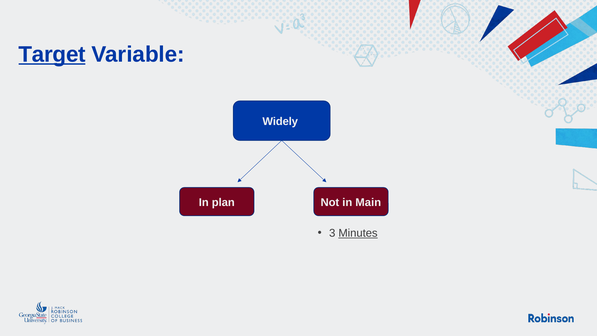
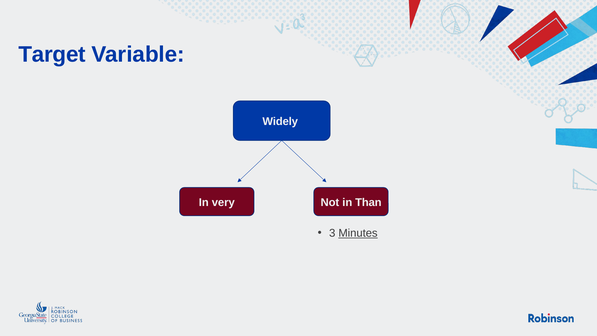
Target underline: present -> none
plan: plan -> very
Main: Main -> Than
